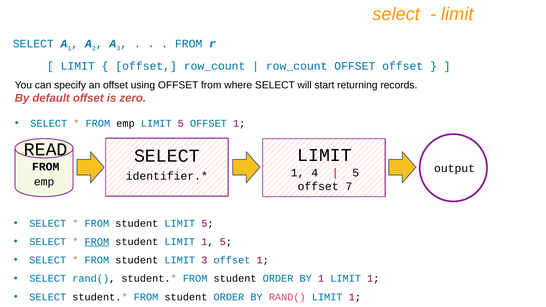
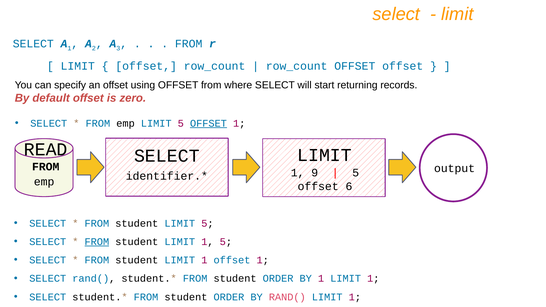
OFFSET at (208, 123) underline: none -> present
4: 4 -> 9
7: 7 -> 6
3 at (204, 260): 3 -> 1
